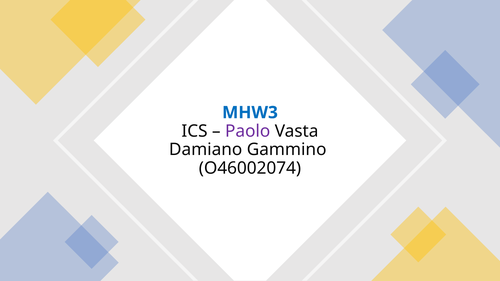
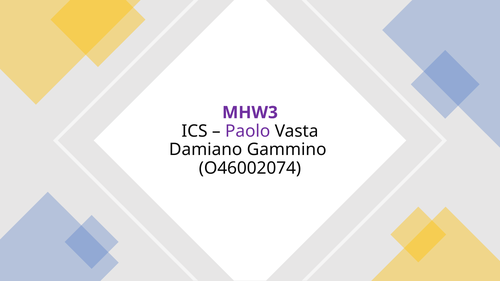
MHW3 colour: blue -> purple
